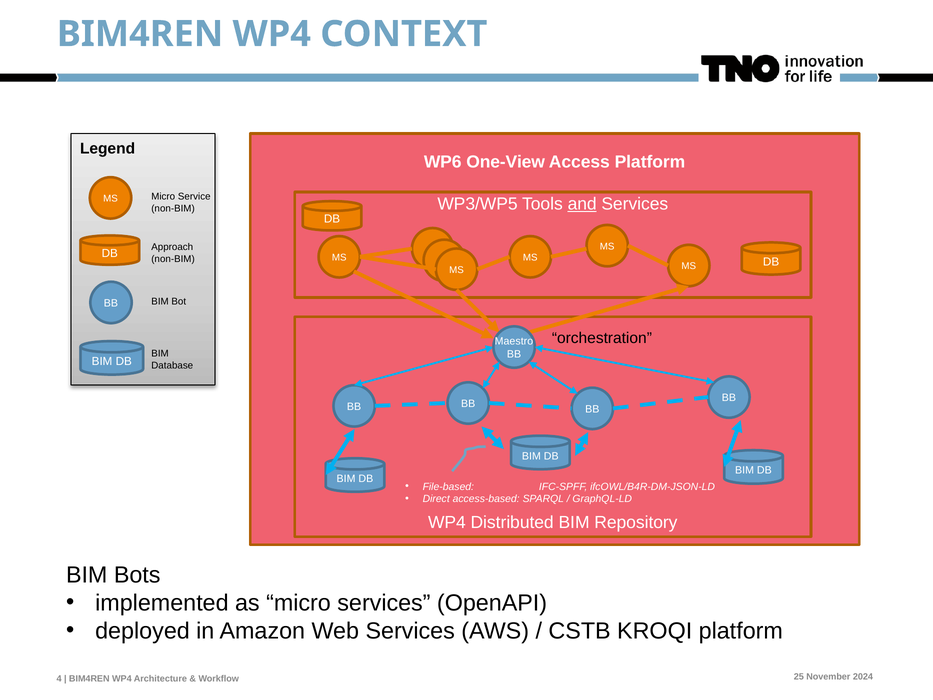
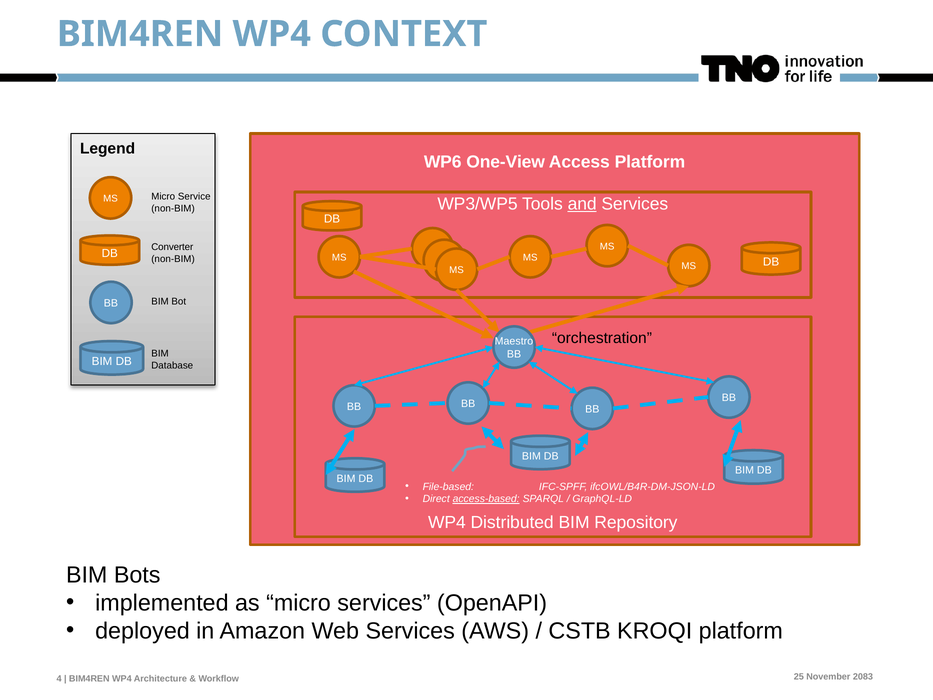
Approach: Approach -> Converter
access-based underline: none -> present
2024: 2024 -> 2083
